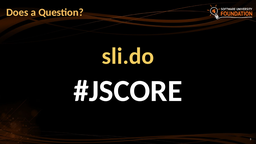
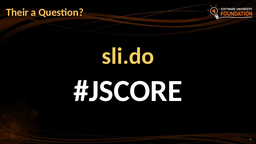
Does: Does -> Their
